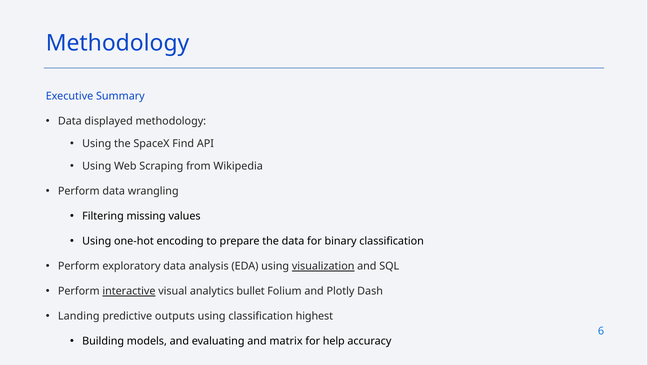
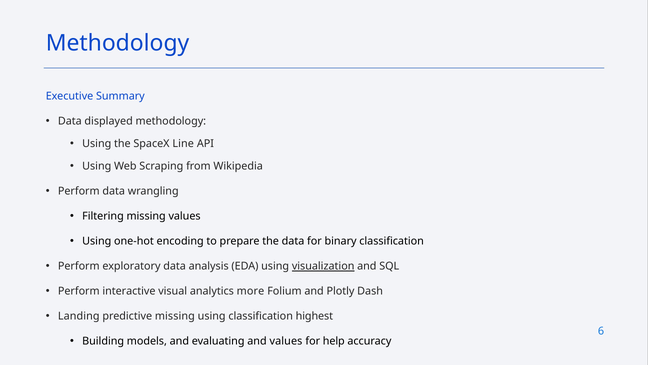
Find: Find -> Line
interactive underline: present -> none
bullet: bullet -> more
predictive outputs: outputs -> missing
and matrix: matrix -> values
